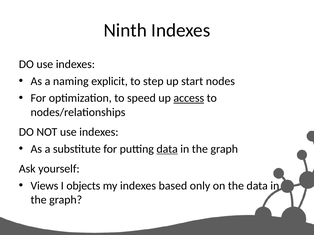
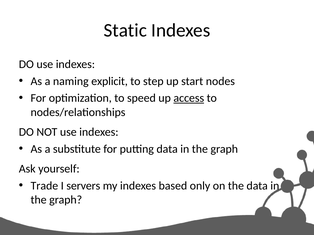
Ninth: Ninth -> Static
data at (167, 149) underline: present -> none
Views: Views -> Trade
objects: objects -> servers
